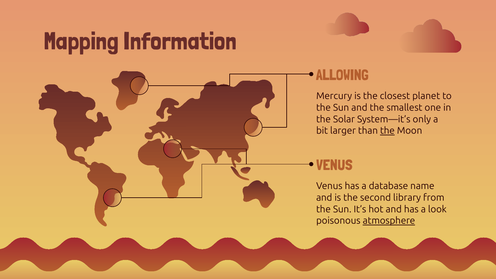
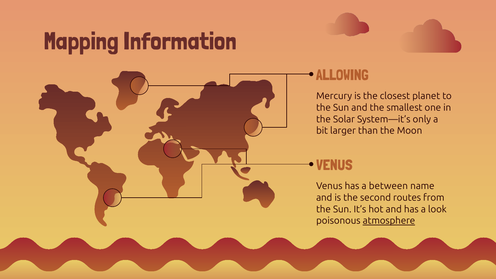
the at (387, 131) underline: present -> none
database: database -> between
library: library -> routes
